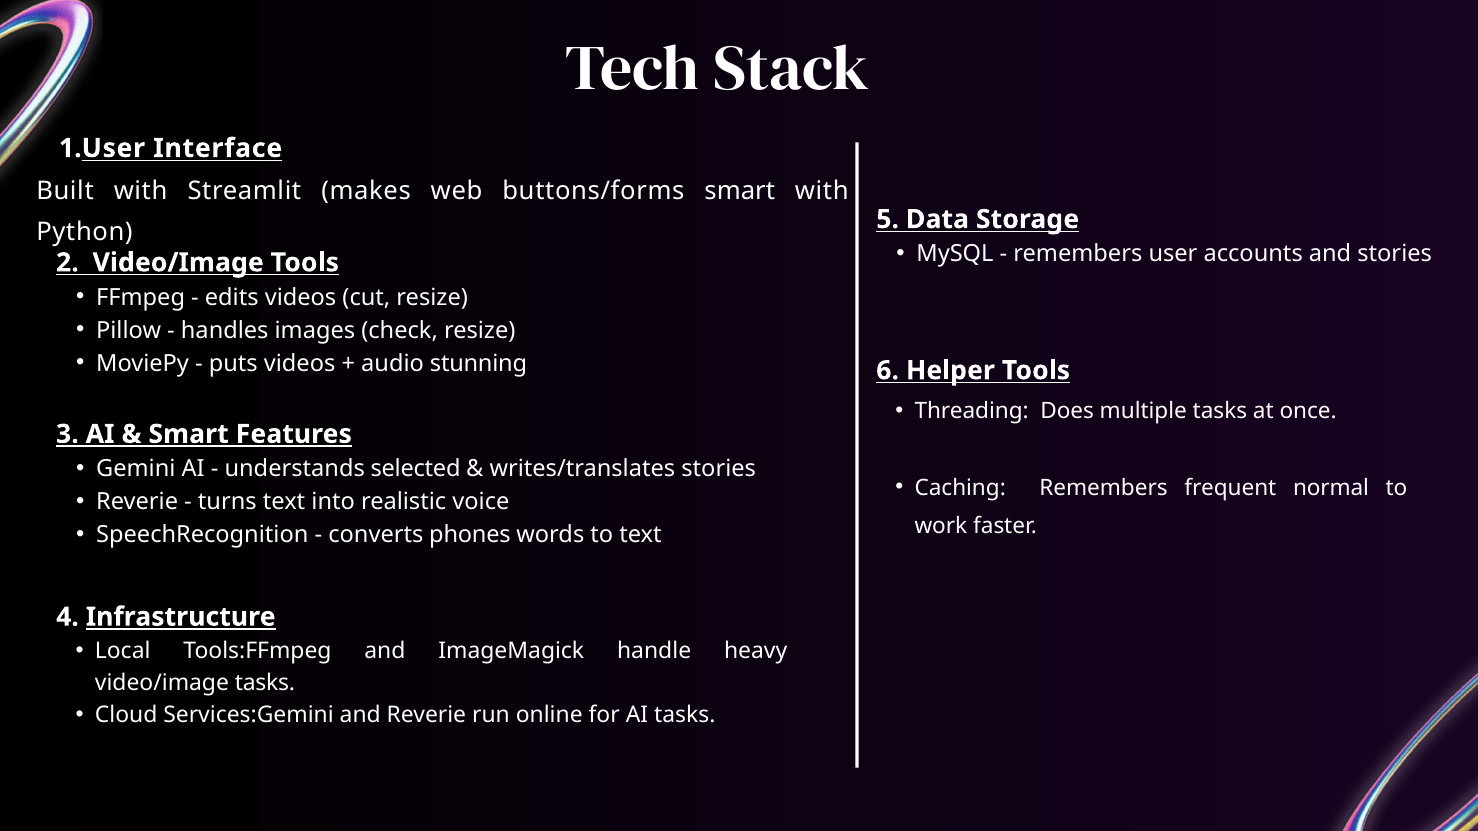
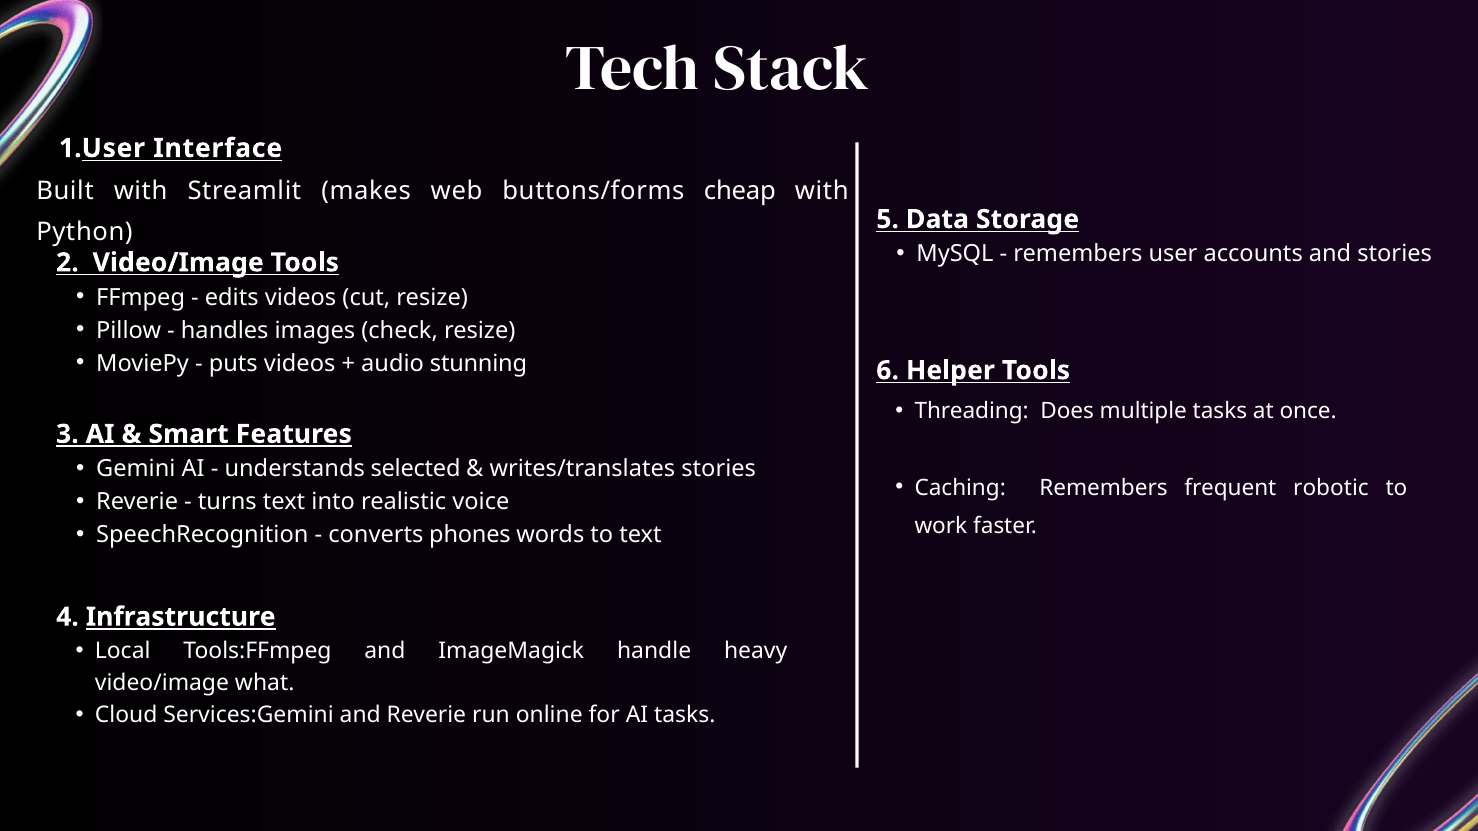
buttons/forms smart: smart -> cheap
normal: normal -> robotic
video/image tasks: tasks -> what
